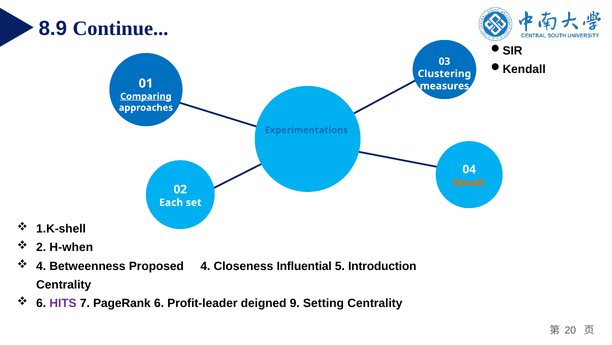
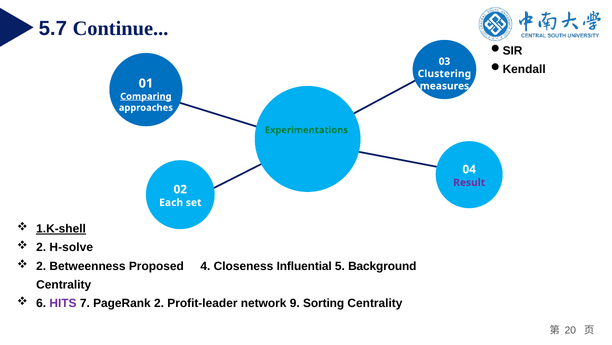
8.9: 8.9 -> 5.7
Experimentations colour: blue -> green
Result colour: orange -> purple
1.K-shell underline: none -> present
H-when: H-when -> H-solve
4 at (41, 266): 4 -> 2
Introduction: Introduction -> Background
PageRank 6: 6 -> 2
deigned: deigned -> network
Setting: Setting -> Sorting
